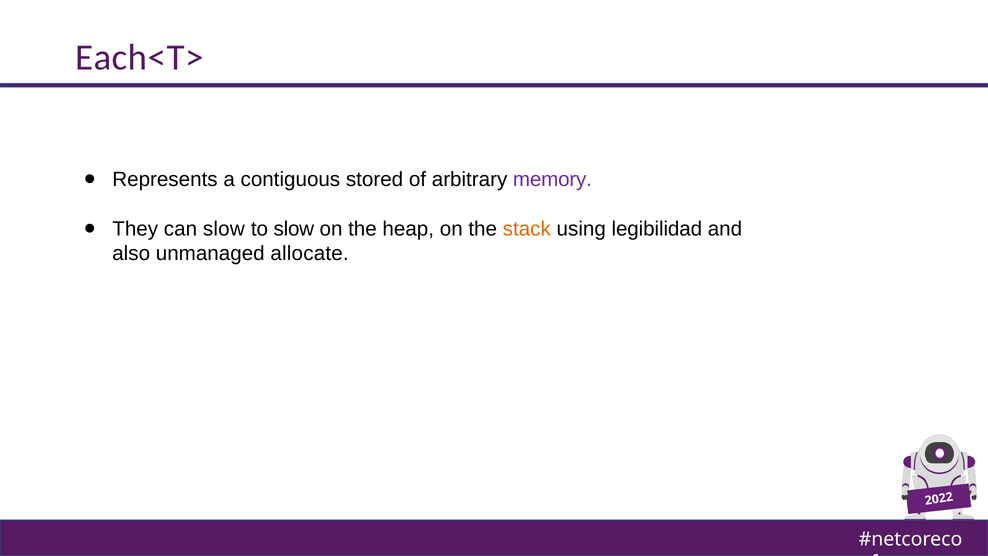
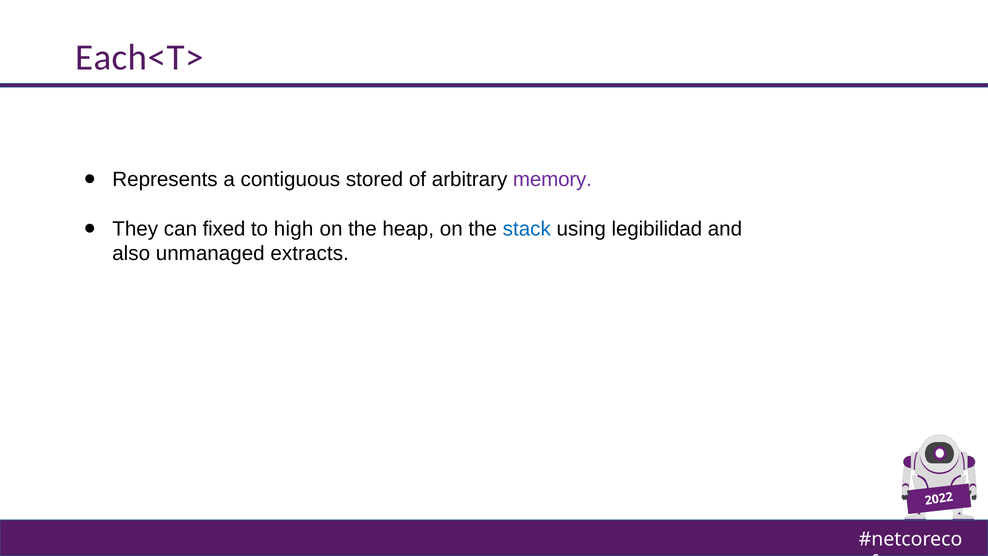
can slow: slow -> fixed
to slow: slow -> high
stack colour: orange -> blue
allocate: allocate -> extracts
